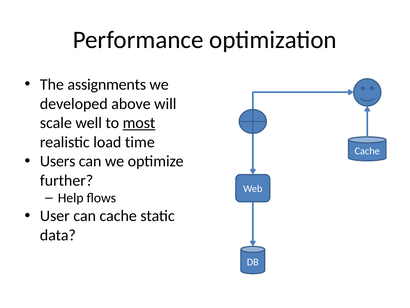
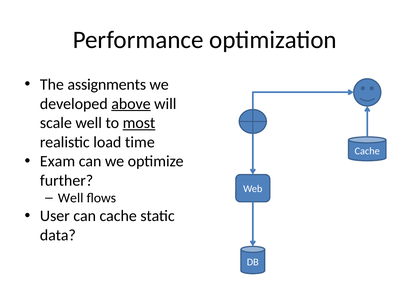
above underline: none -> present
Users: Users -> Exam
Help at (71, 198): Help -> Well
